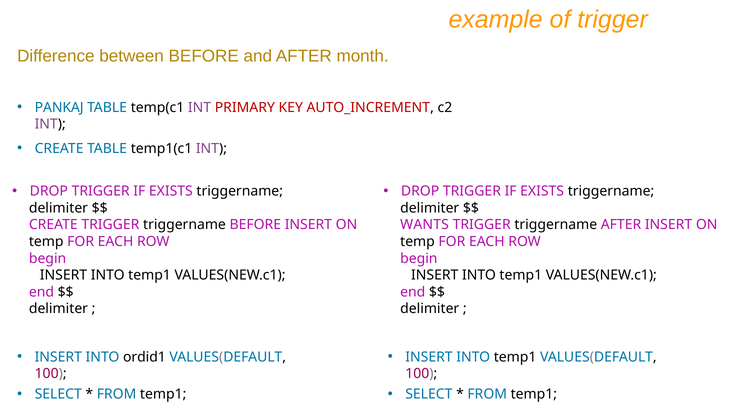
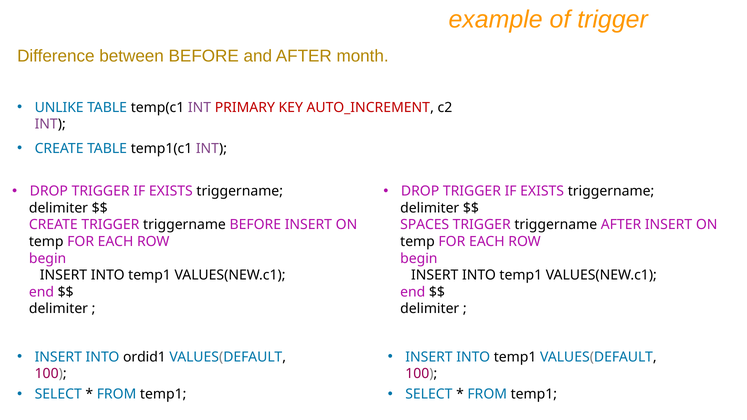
PANKAJ: PANKAJ -> UNLIKE
WANTS: WANTS -> SPACES
